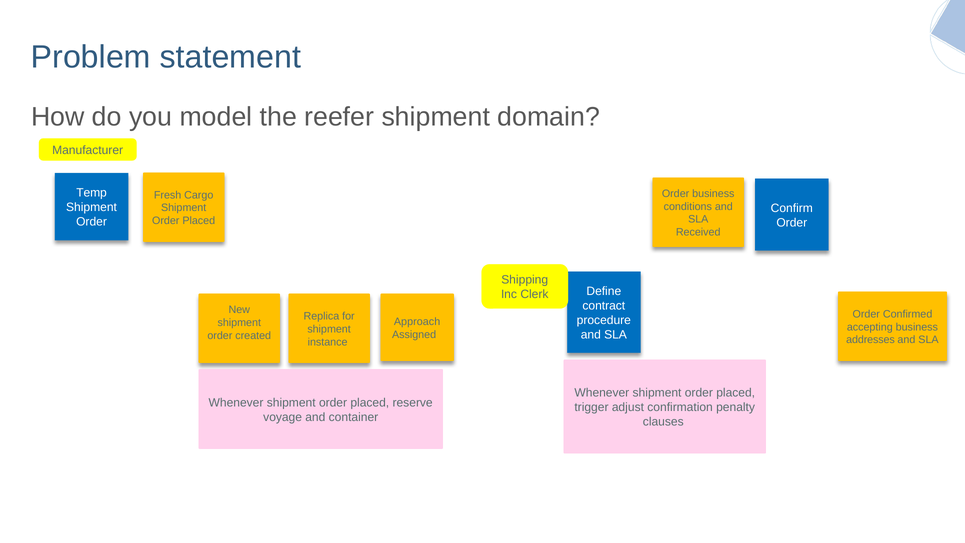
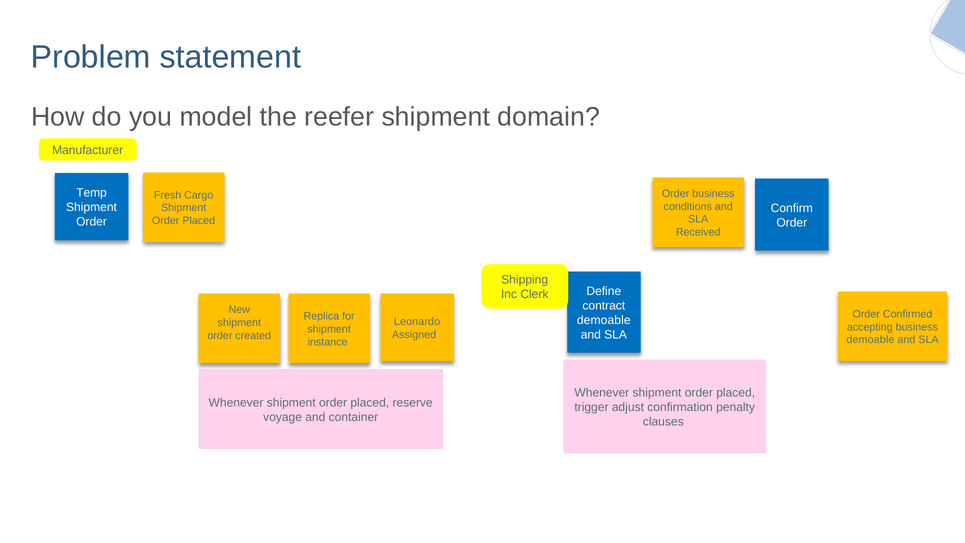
procedure at (604, 320): procedure -> demoable
Approach: Approach -> Leonardo
addresses at (871, 340): addresses -> demoable
